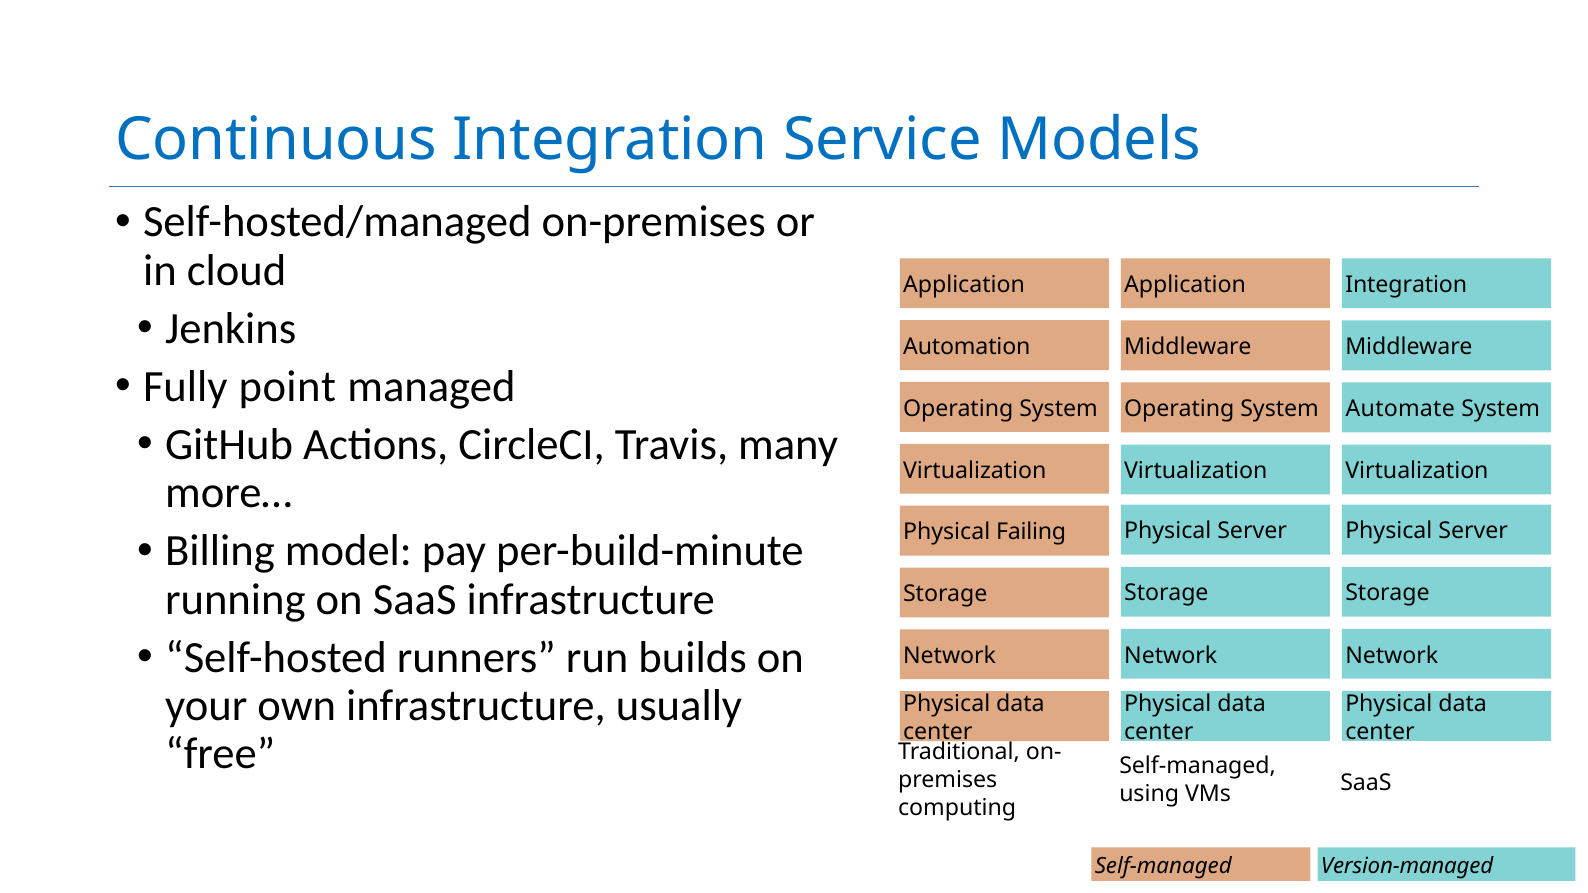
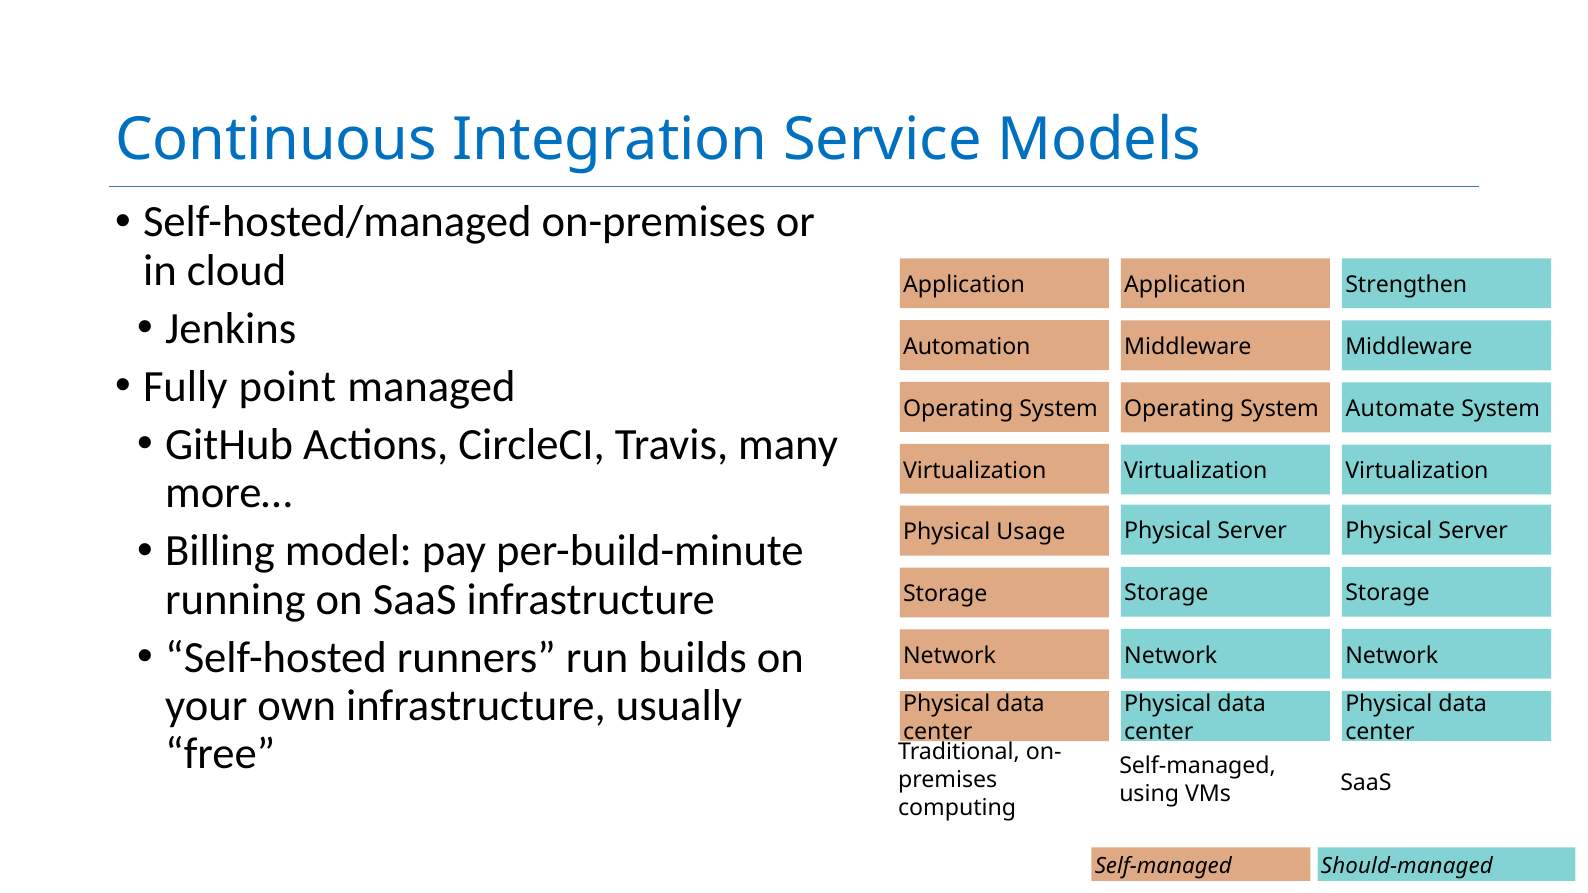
Integration at (1406, 285): Integration -> Strengthen
Failing: Failing -> Usage
Version-managed: Version-managed -> Should-managed
